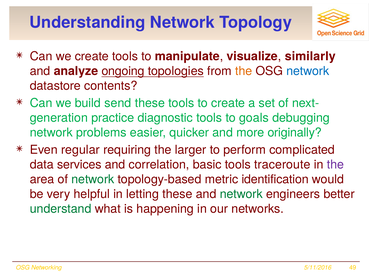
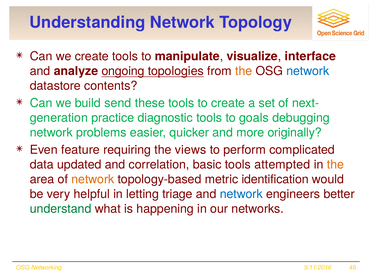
similarly: similarly -> interface
regular: regular -> feature
larger: larger -> views
services: services -> updated
traceroute: traceroute -> attempted
the at (335, 164) colour: purple -> orange
network at (93, 179) colour: green -> orange
letting these: these -> triage
network at (241, 194) colour: green -> blue
